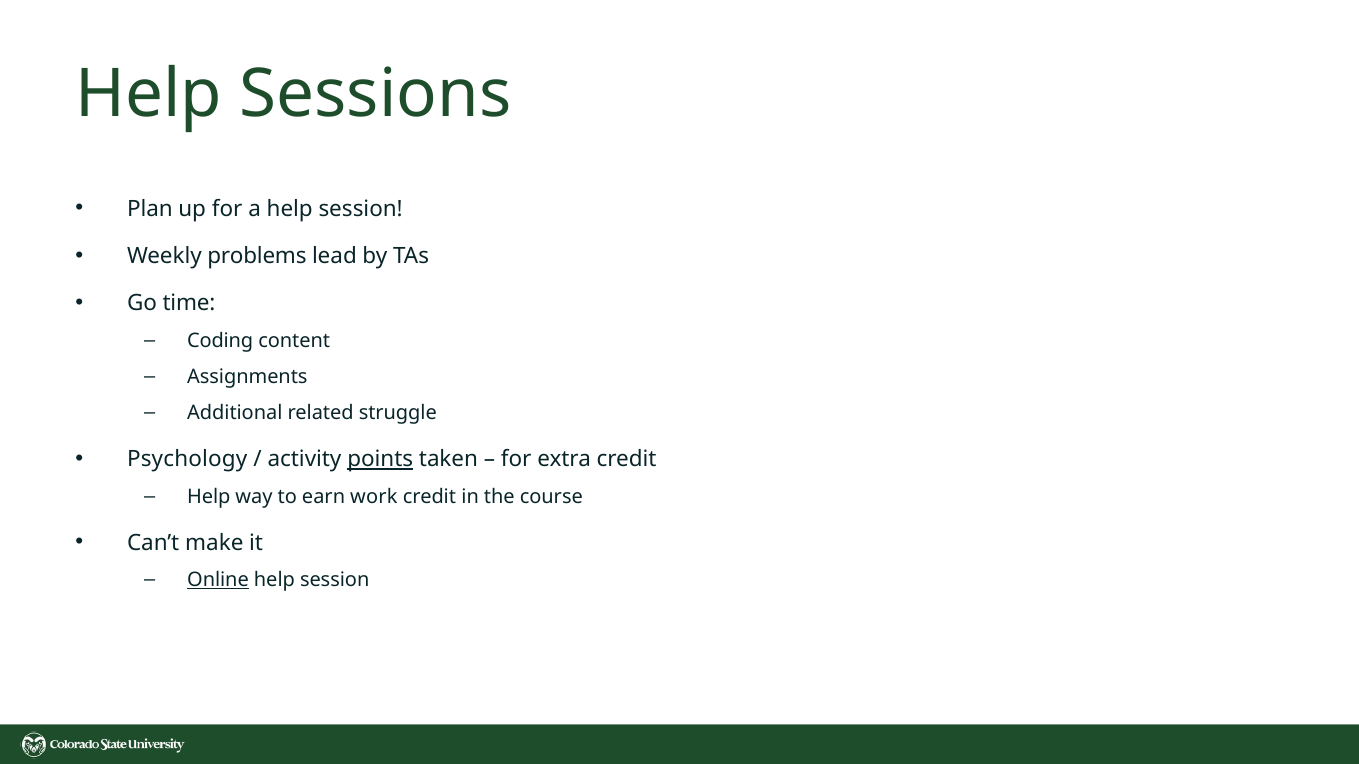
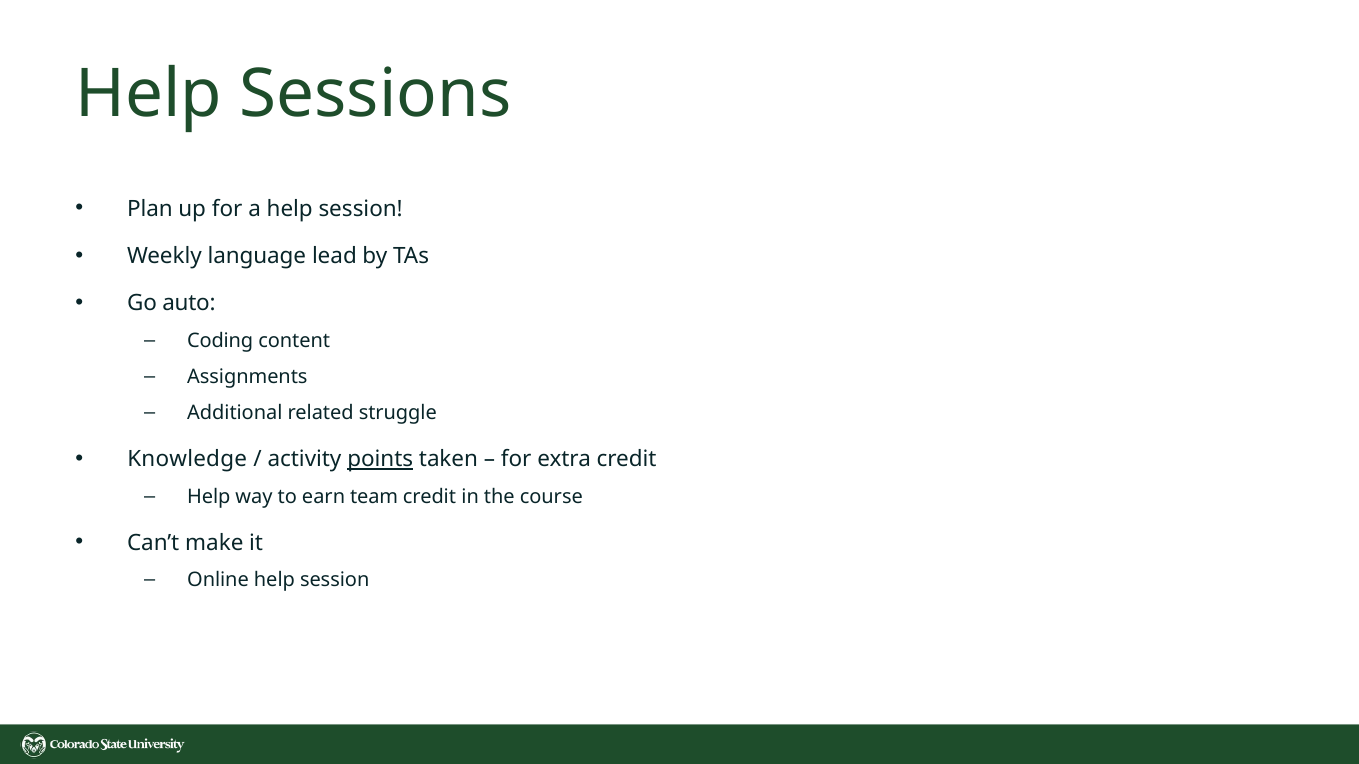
problems: problems -> language
time: time -> auto
Psychology: Psychology -> Knowledge
work: work -> team
Online underline: present -> none
